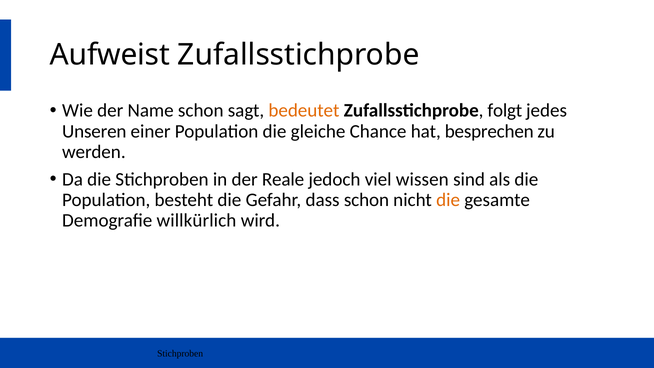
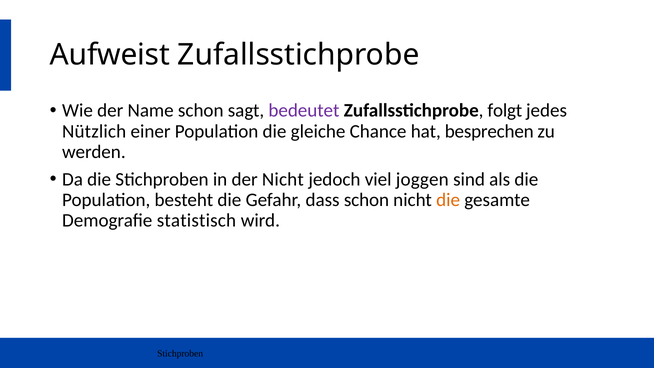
bedeutet colour: orange -> purple
Unseren: Unseren -> Nützlich
der Reale: Reale -> Nicht
wissen: wissen -> joggen
willkürlich: willkürlich -> statistisch
